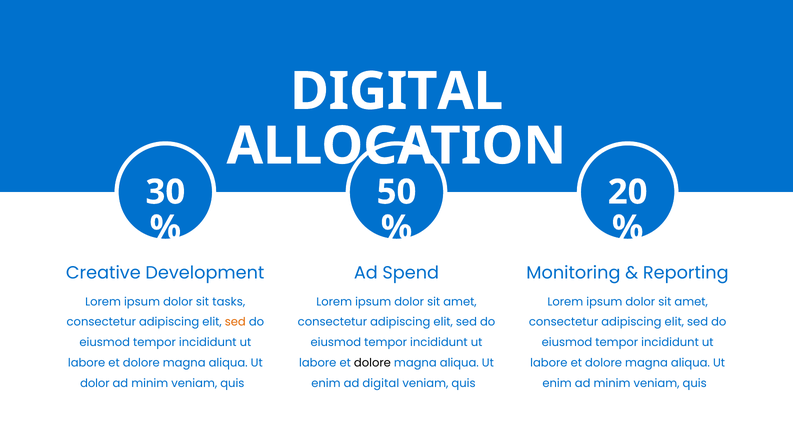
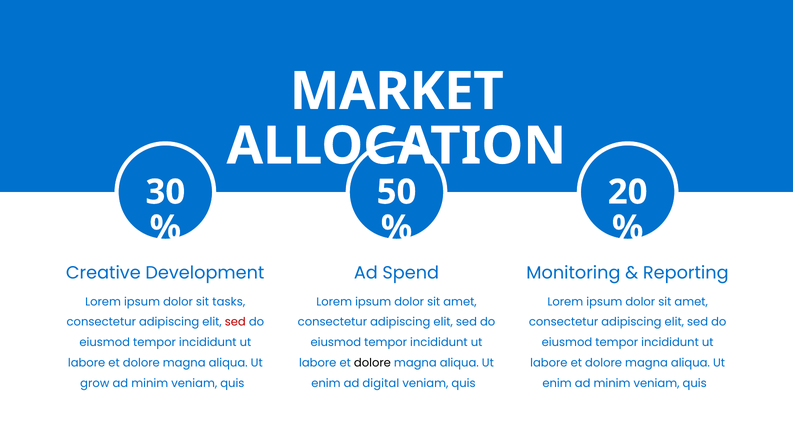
DIGITAL at (397, 91): DIGITAL -> MARKET
sed at (235, 322) colour: orange -> red
dolor at (95, 383): dolor -> grow
